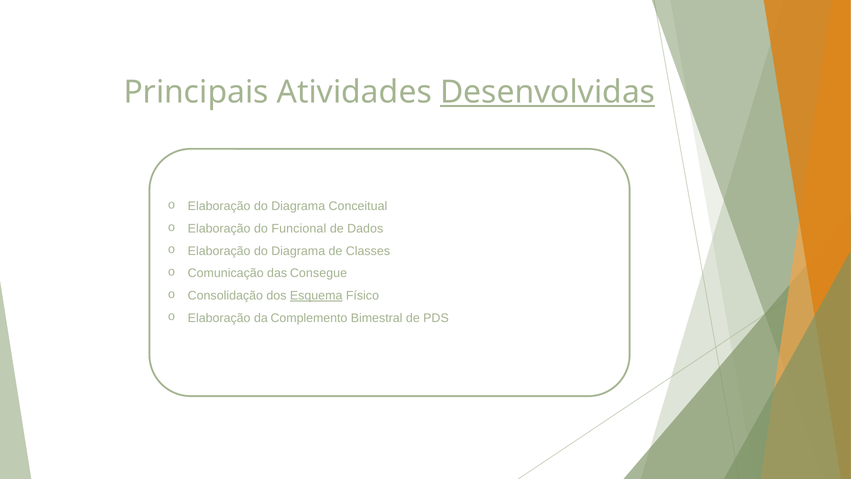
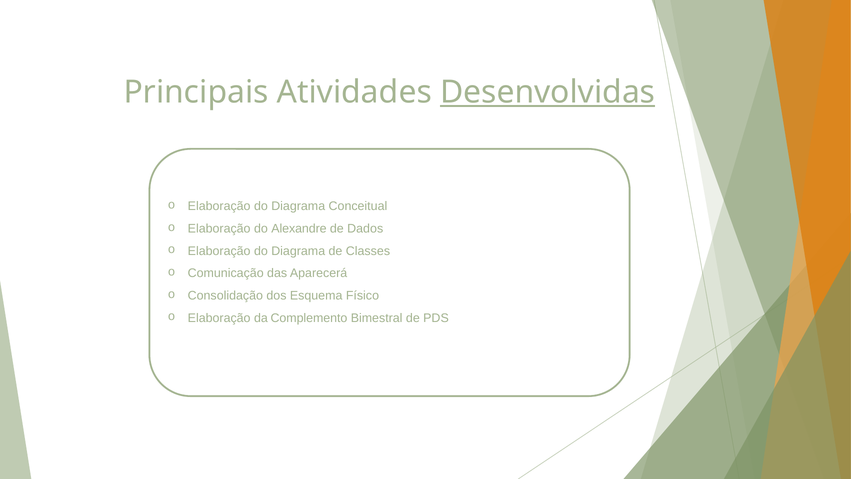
Funcional: Funcional -> Alexandre
Consegue: Consegue -> Aparecerá
Esquema underline: present -> none
